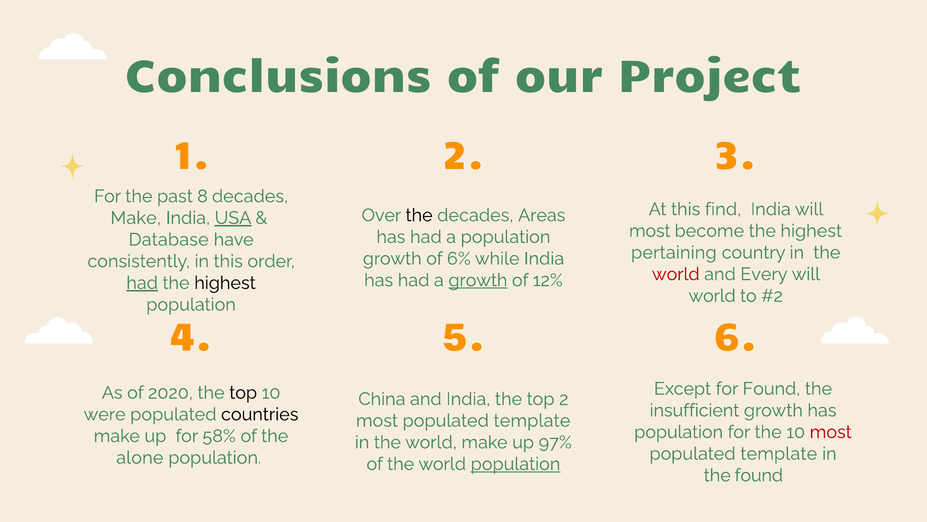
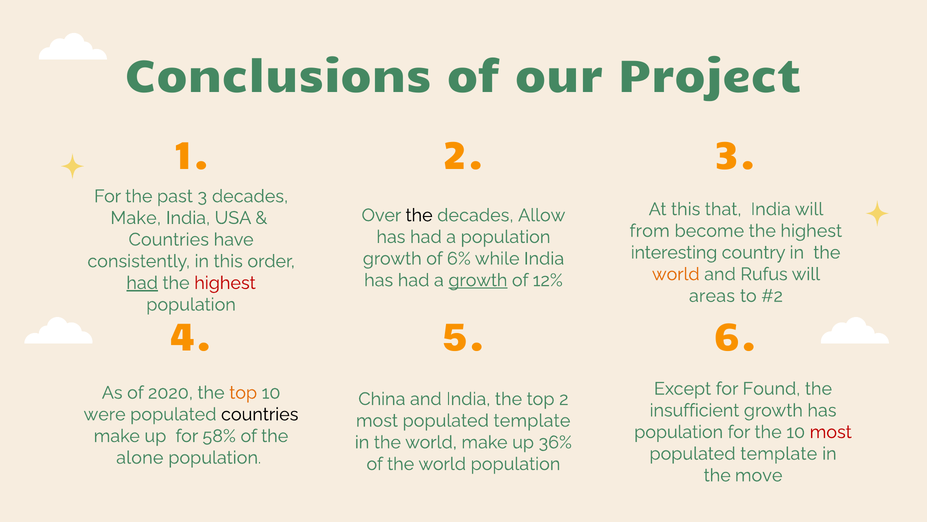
past 8: 8 -> 3
find: find -> that
Areas: Areas -> Allow
USA underline: present -> none
most at (650, 231): most -> from
Database at (169, 239): Database -> Countries
pertaining: pertaining -> interesting
world at (676, 274) colour: red -> orange
Every: Every -> Rufus
highest at (225, 283) colour: black -> red
world at (712, 296): world -> areas
top at (243, 392) colour: black -> orange
97%: 97% -> 36%
population at (516, 464) underline: present -> none
the found: found -> move
